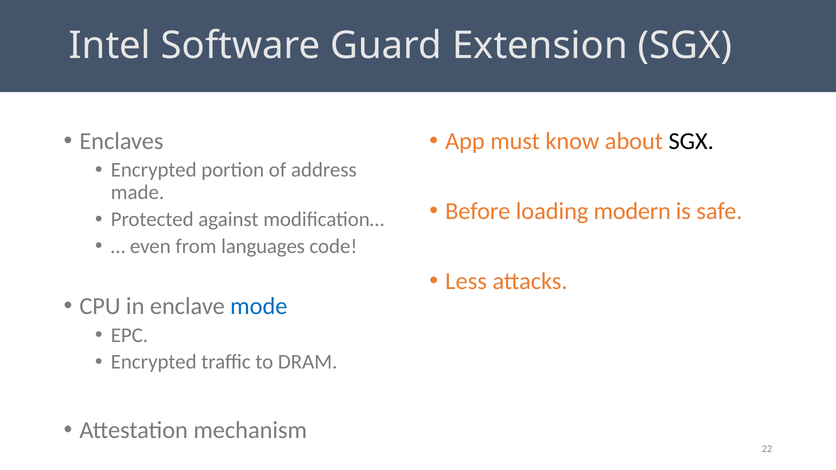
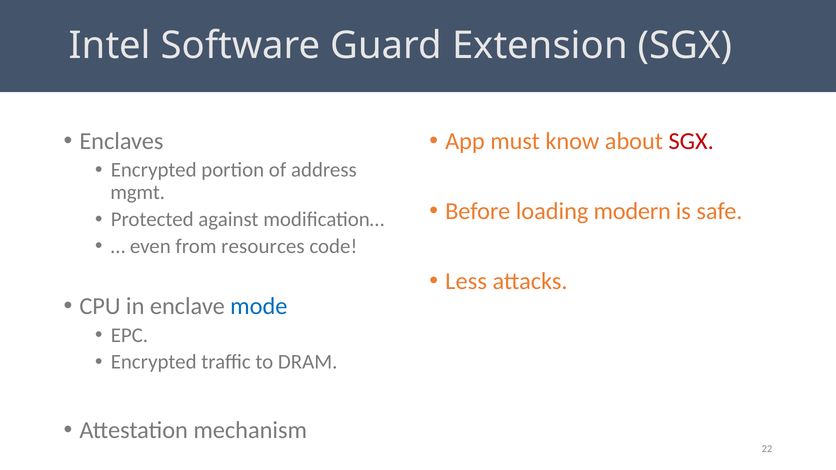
SGX at (691, 141) colour: black -> red
made: made -> mgmt
languages: languages -> resources
